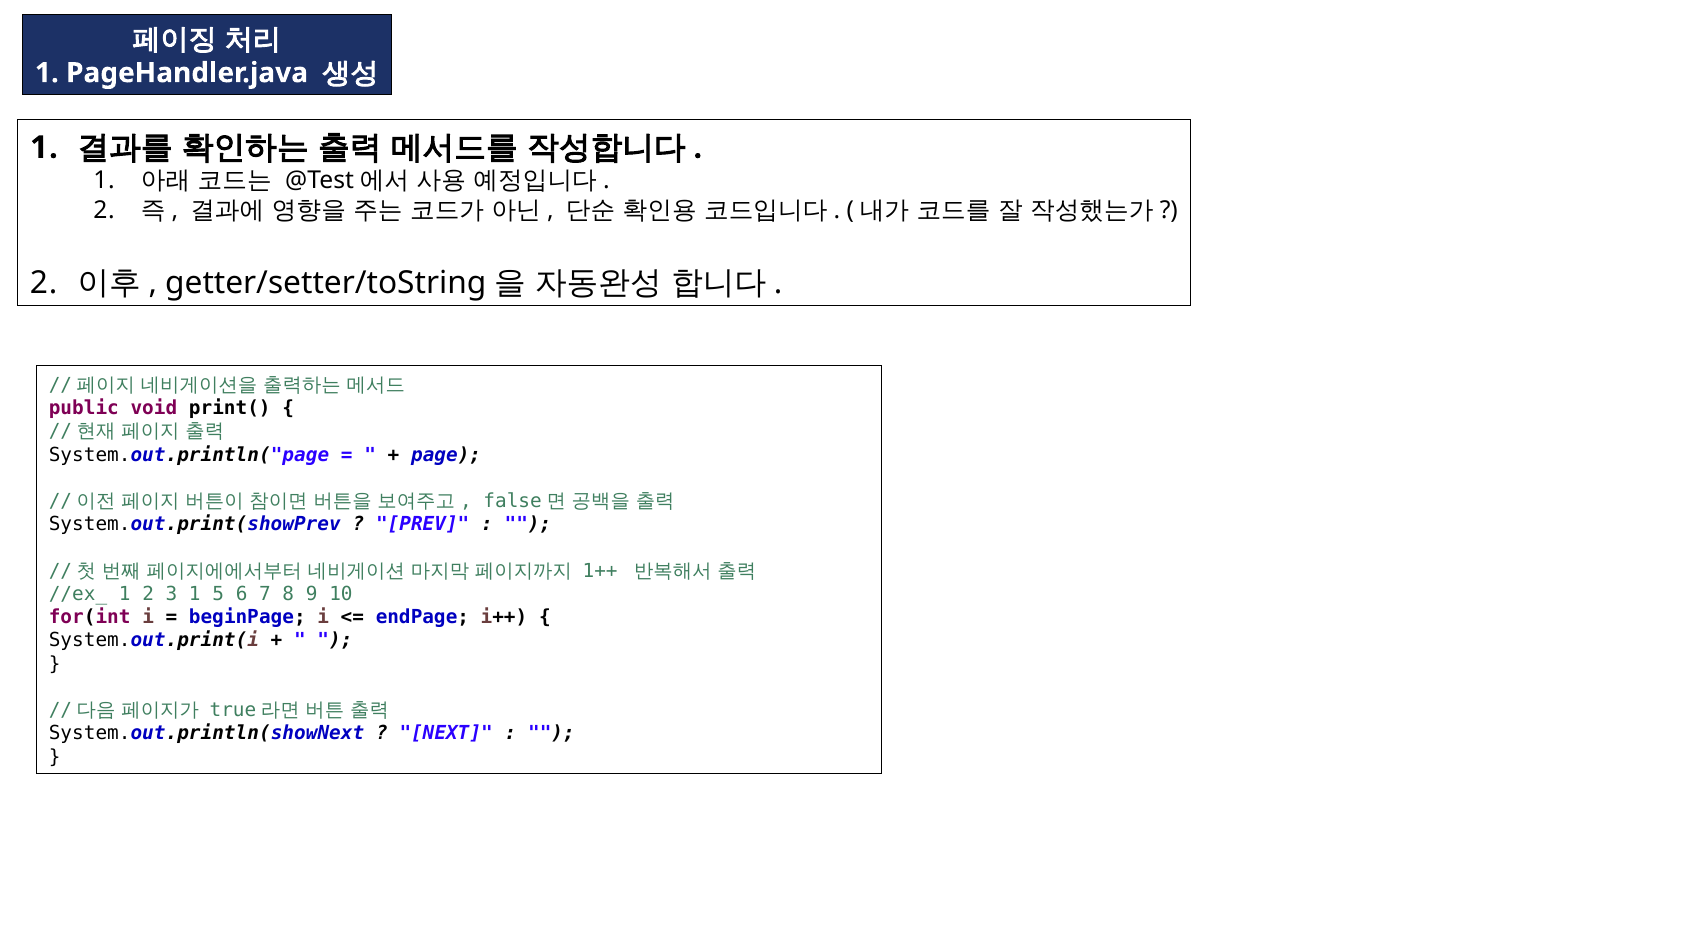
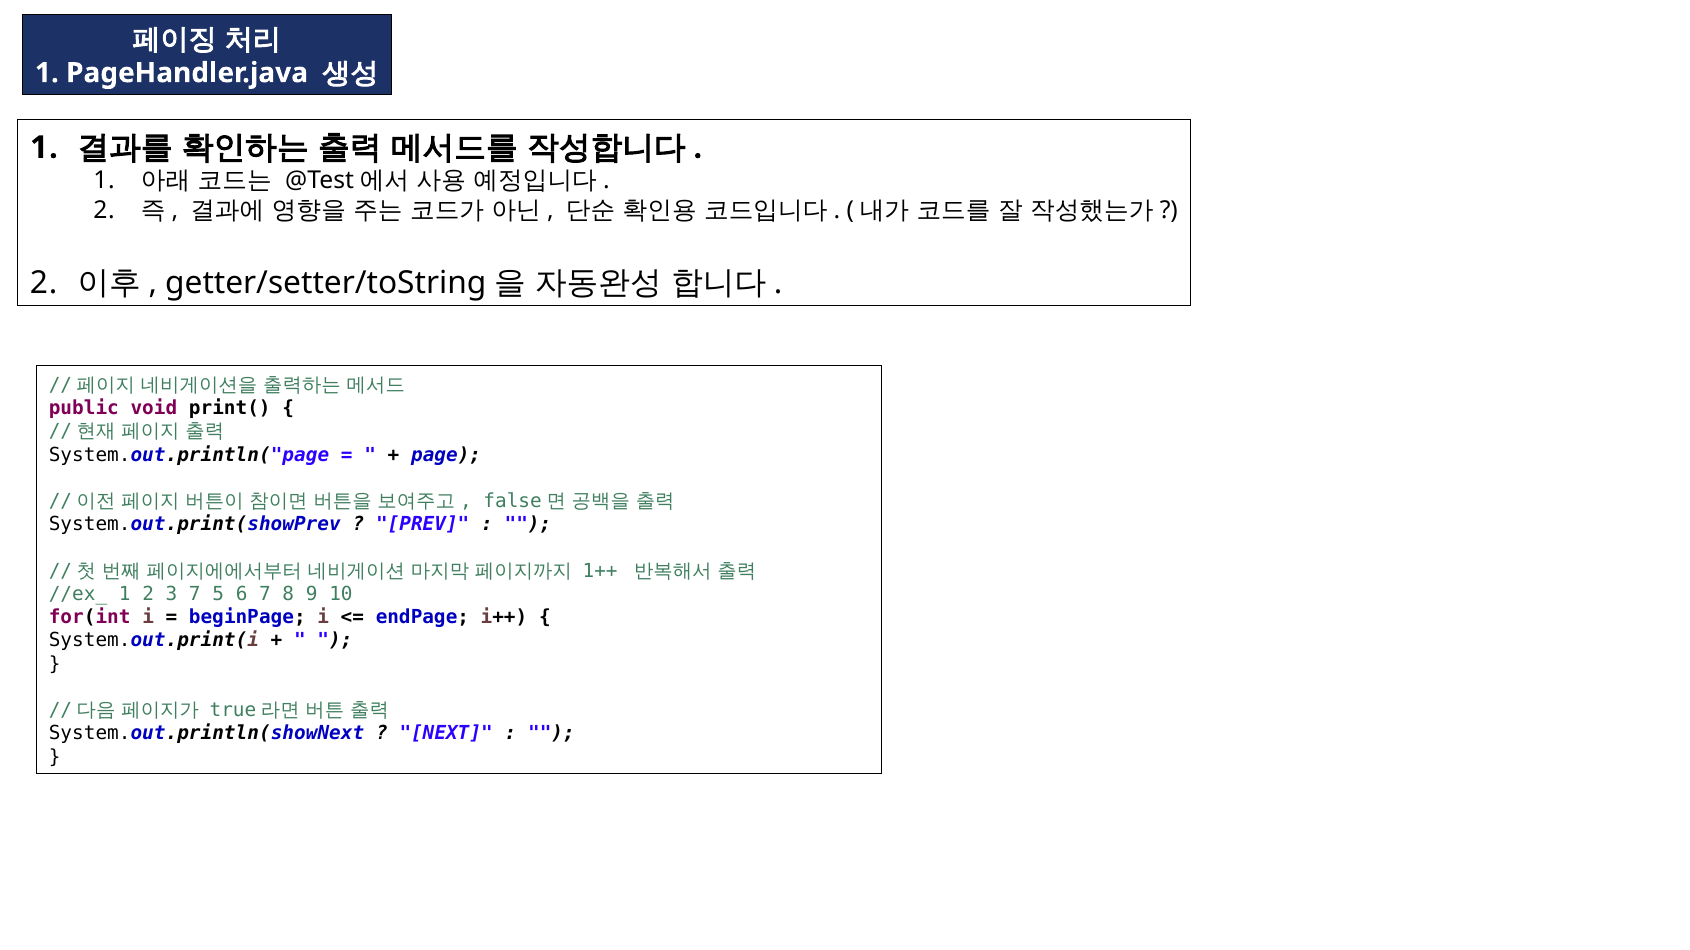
3 1: 1 -> 7
